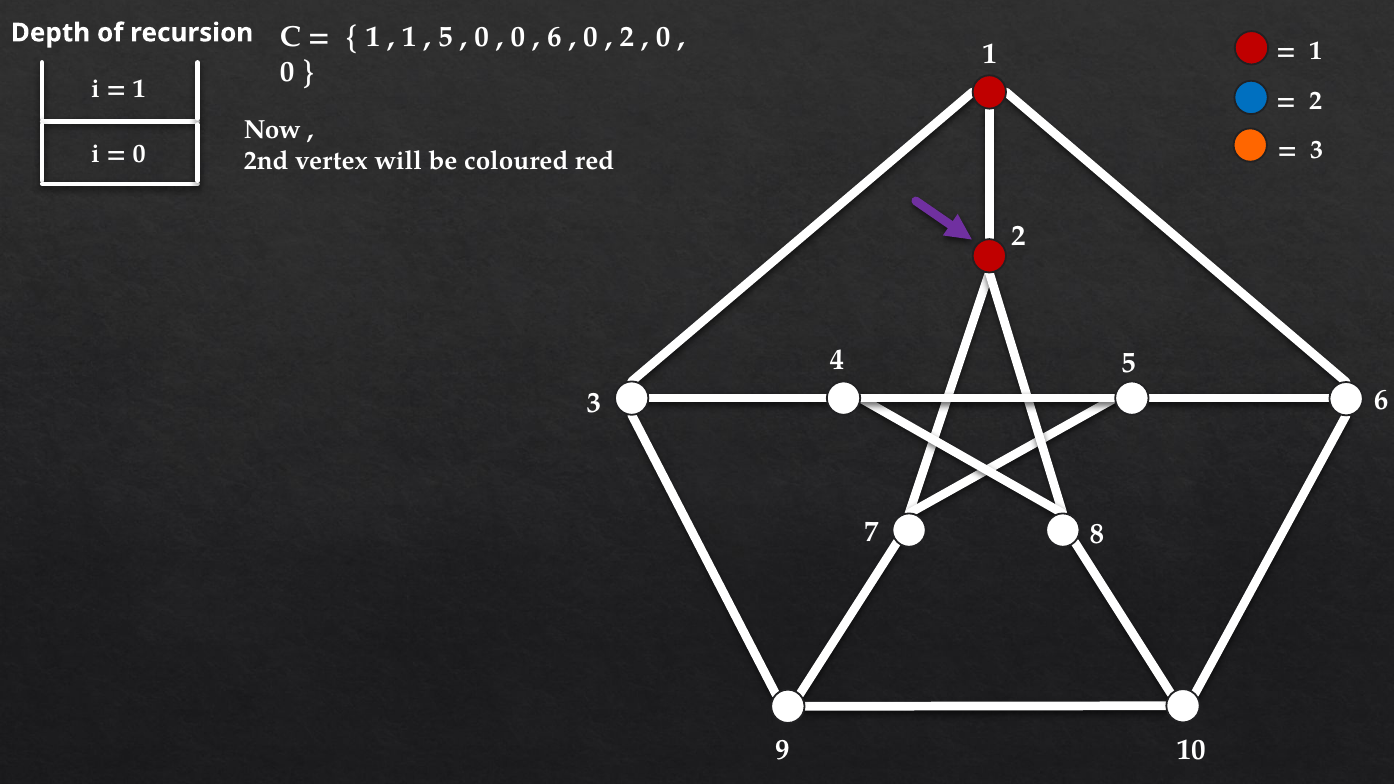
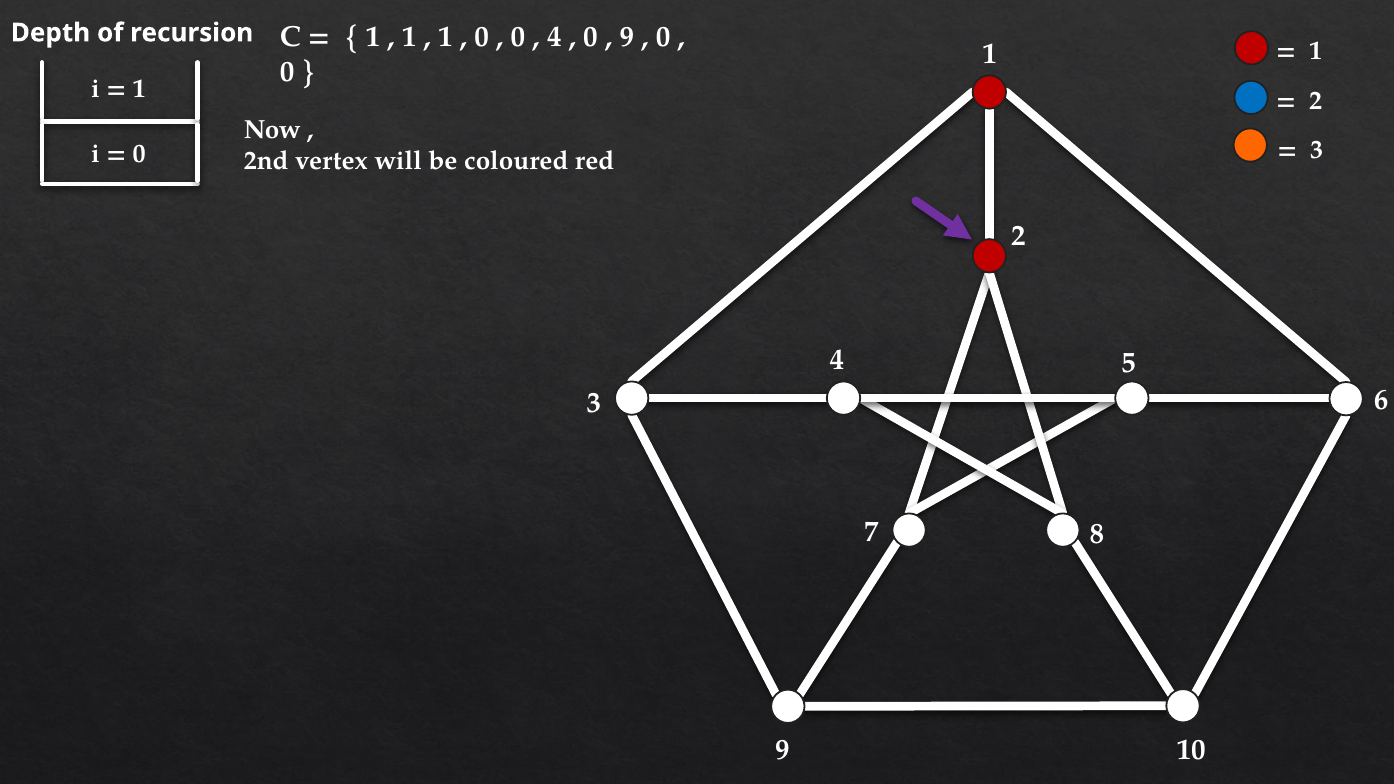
5 at (445, 37): 5 -> 1
6 at (554, 37): 6 -> 4
2 at (627, 37): 2 -> 9
